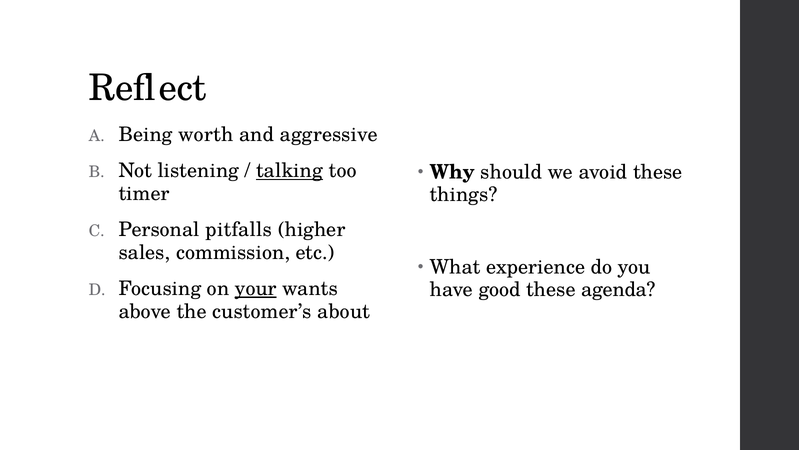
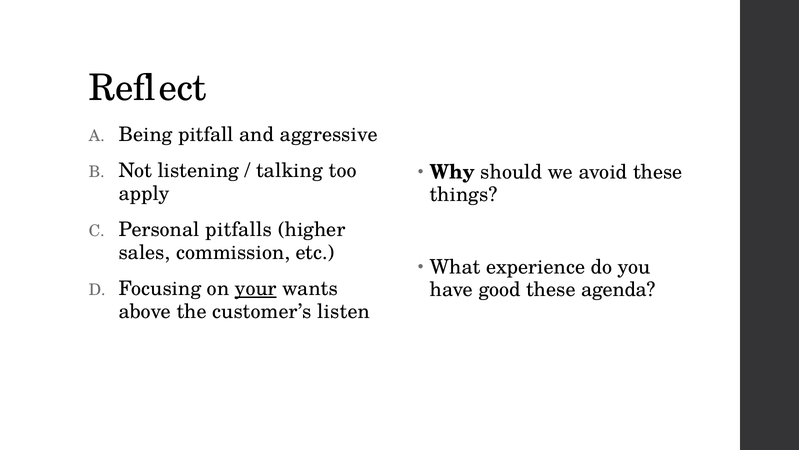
worth: worth -> pitfall
talking underline: present -> none
timer: timer -> apply
about: about -> listen
